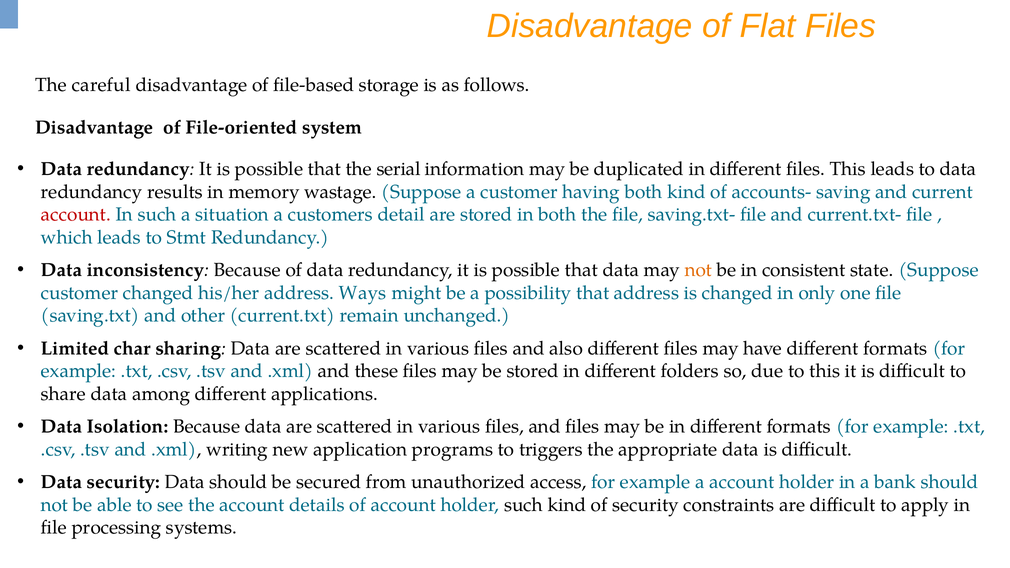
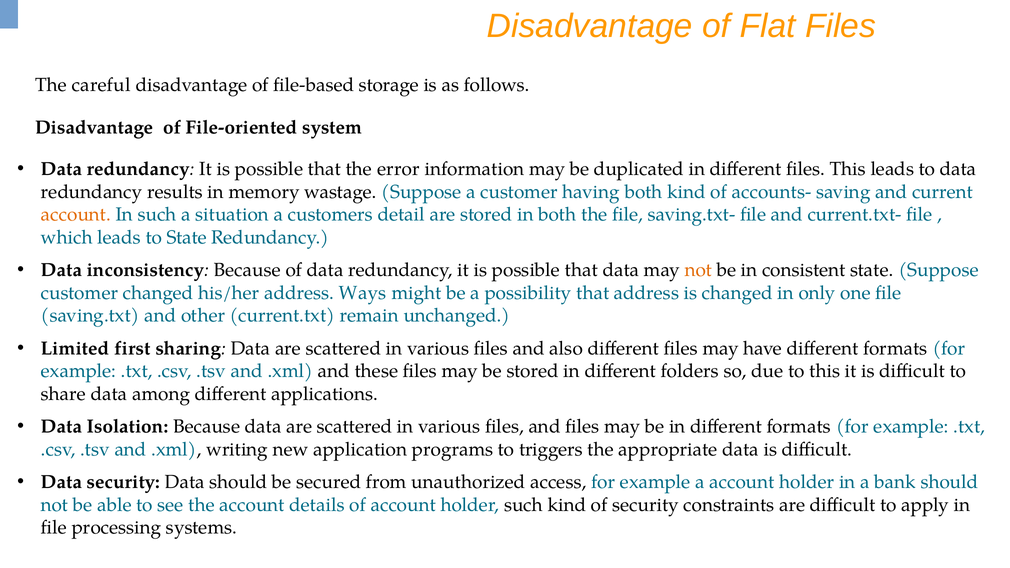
serial: serial -> error
account at (76, 215) colour: red -> orange
to Stmt: Stmt -> State
char: char -> first
